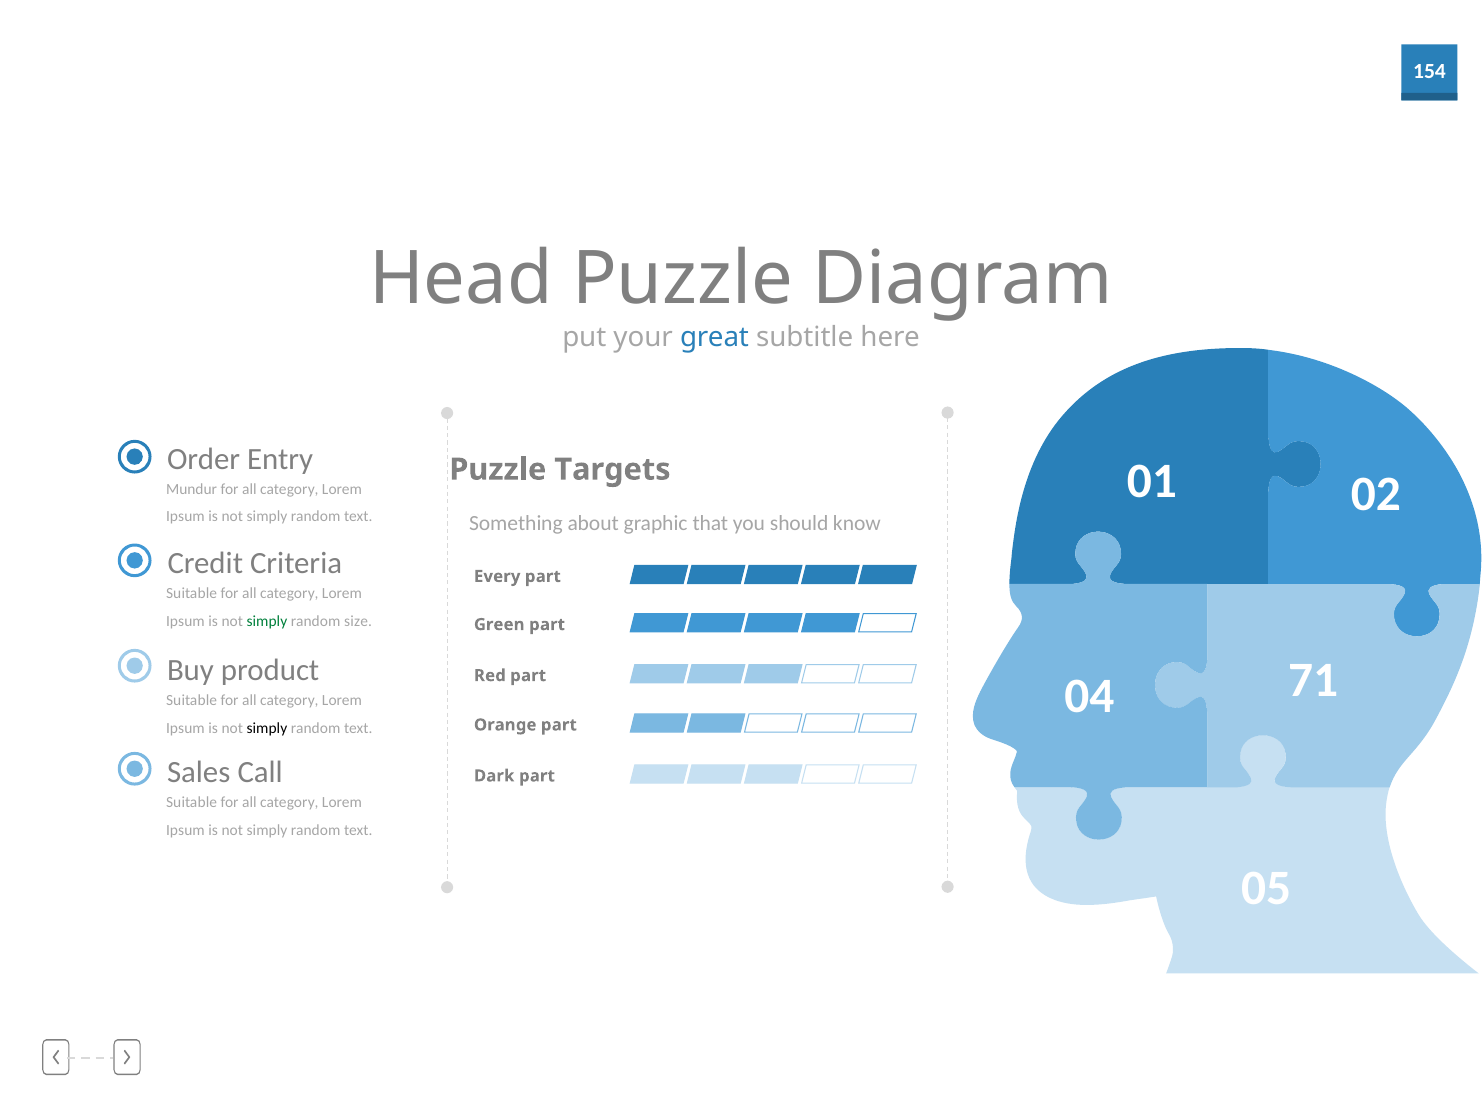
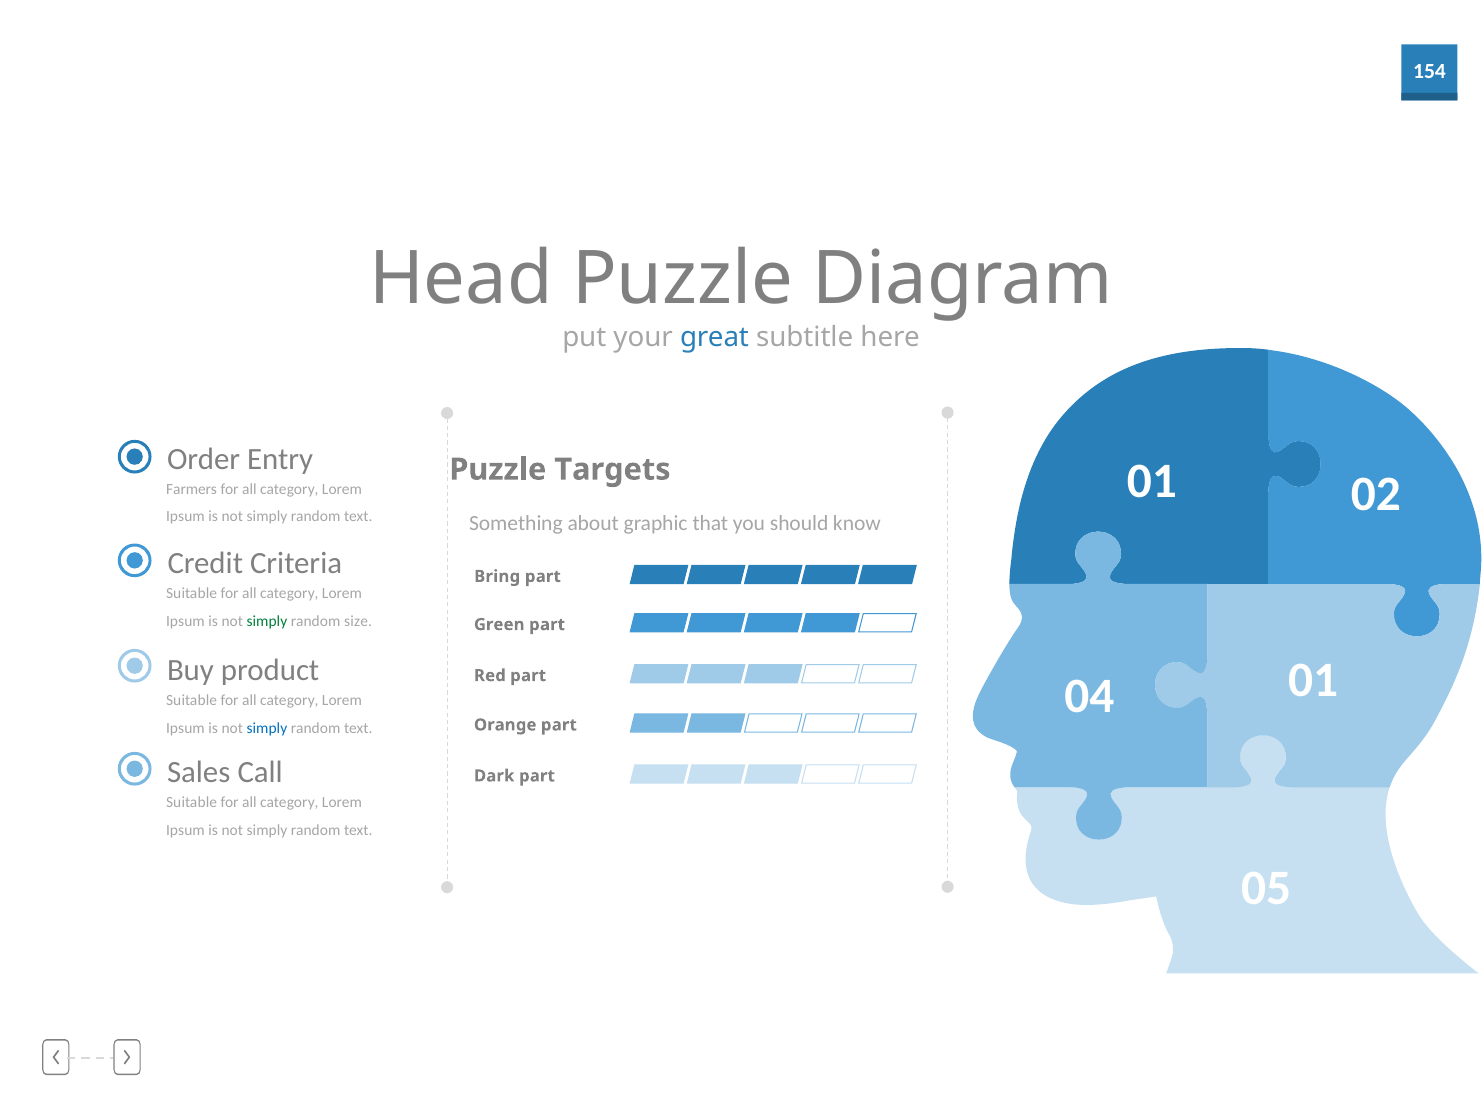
Mundur: Mundur -> Farmers
Every: Every -> Bring
04 71: 71 -> 01
simply at (267, 728) colour: black -> blue
